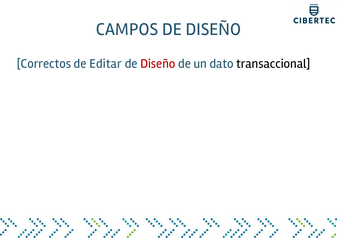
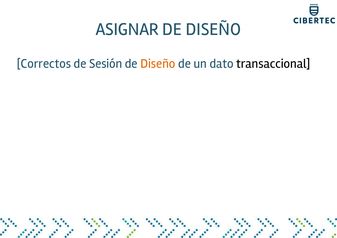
CAMPOS: CAMPOS -> ASIGNAR
Editar: Editar -> Sesión
Diseño at (158, 64) colour: red -> orange
